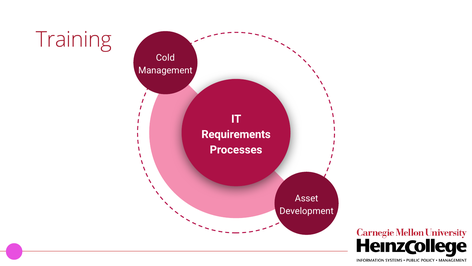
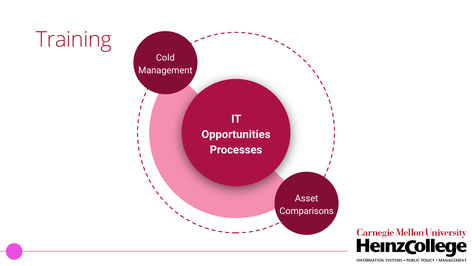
Requirements: Requirements -> Opportunities
Development: Development -> Comparisons
